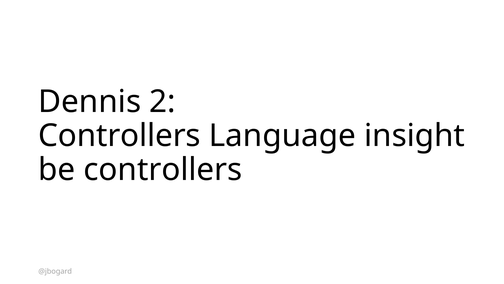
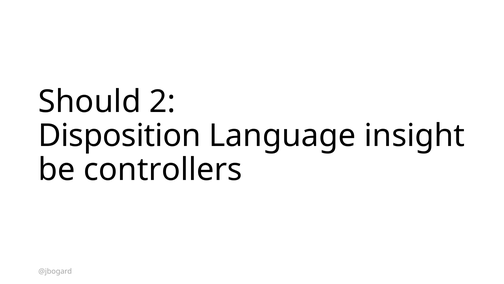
Dennis: Dennis -> Should
Controllers at (119, 135): Controllers -> Disposition
